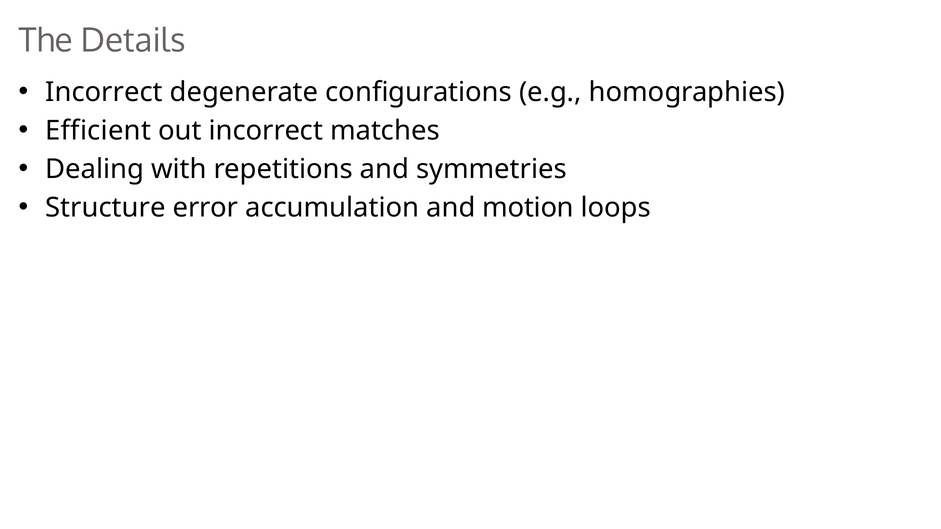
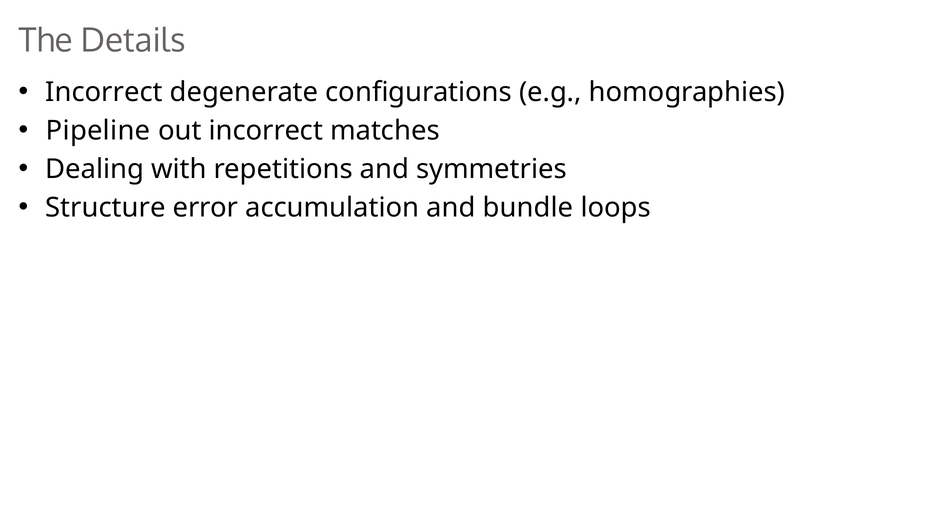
Efficient: Efficient -> Pipeline
motion: motion -> bundle
